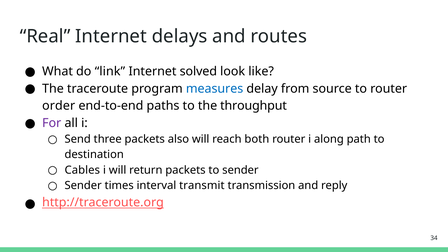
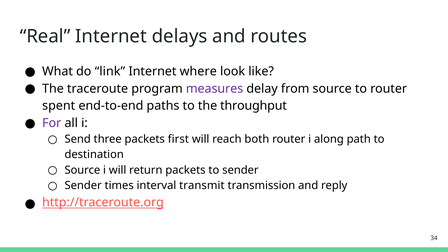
solved: solved -> where
measures colour: blue -> purple
order: order -> spent
also: also -> first
Cables at (82, 170): Cables -> Source
